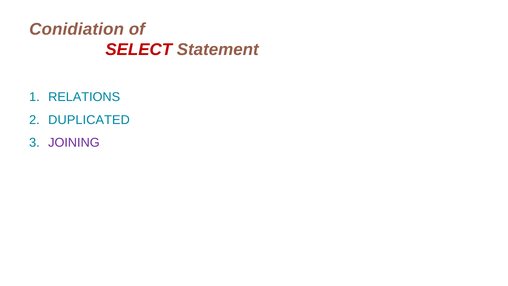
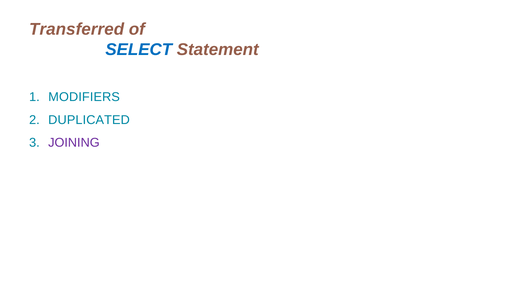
Conidiation: Conidiation -> Transferred
SELECT colour: red -> blue
RELATIONS: RELATIONS -> MODIFIERS
